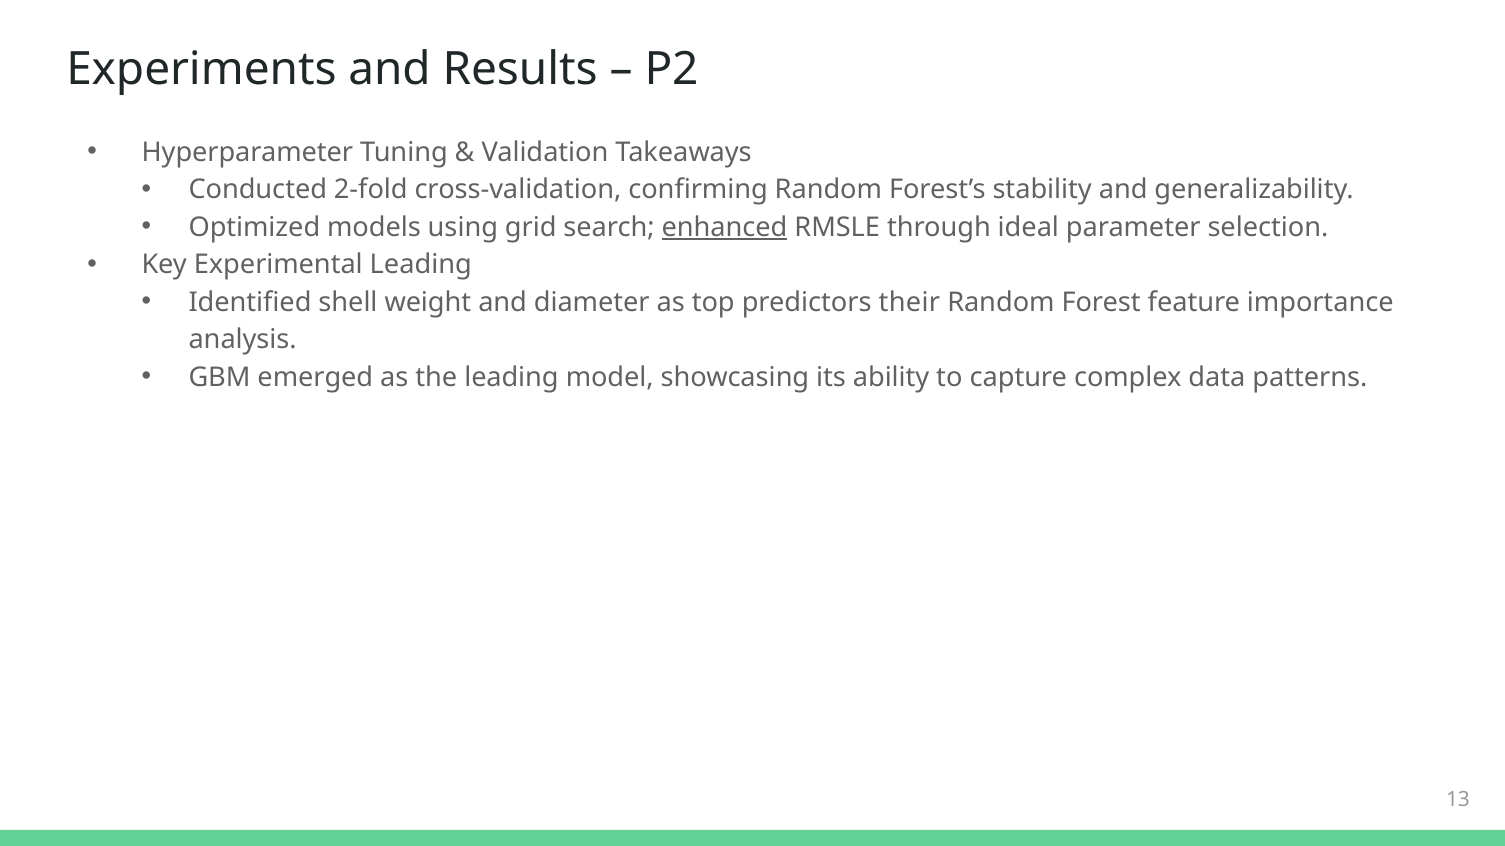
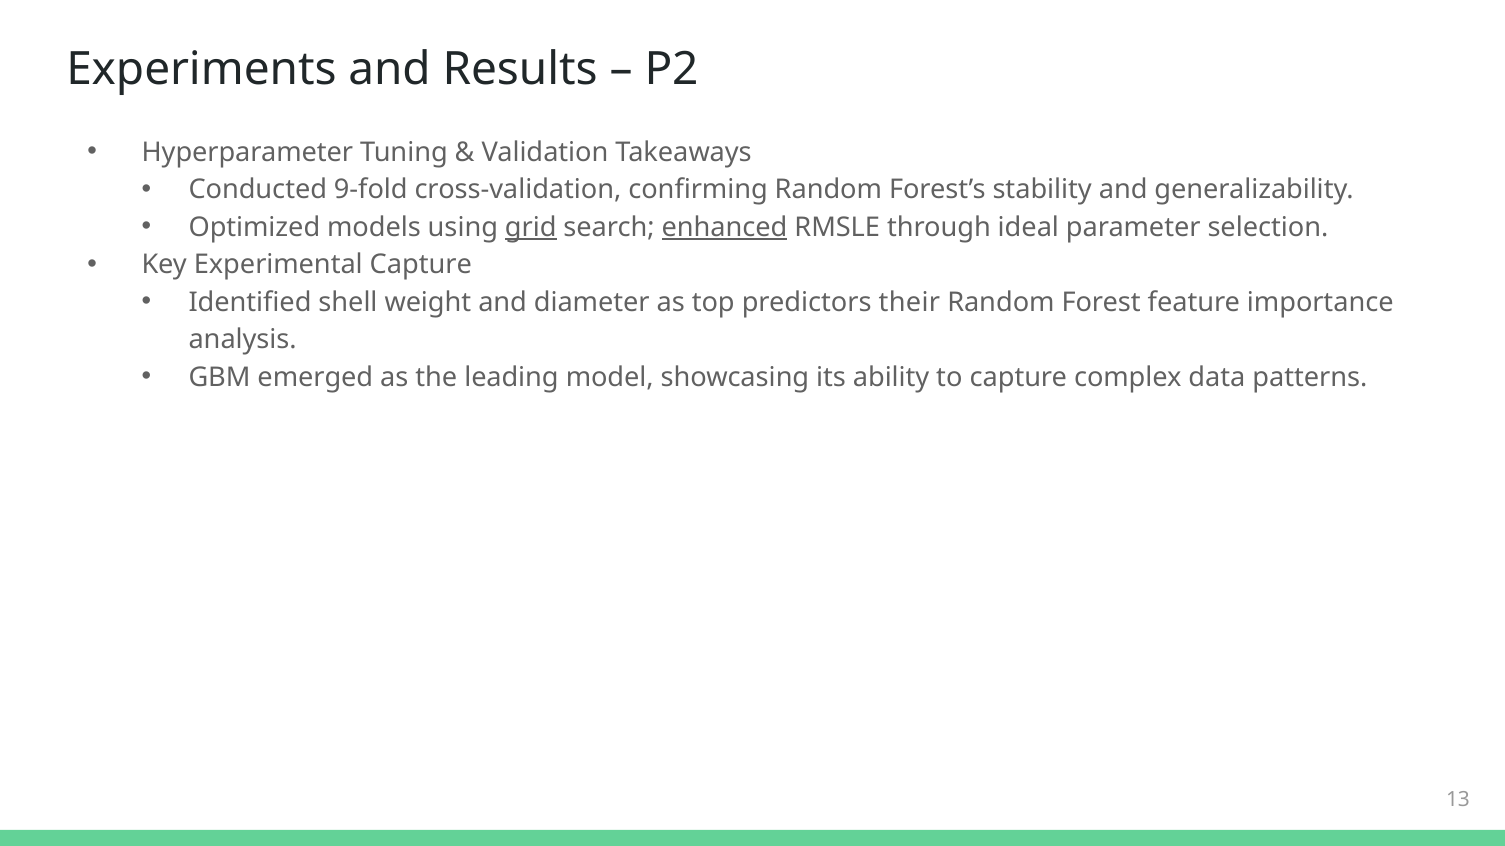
2-fold: 2-fold -> 9-fold
grid underline: none -> present
Experimental Leading: Leading -> Capture
